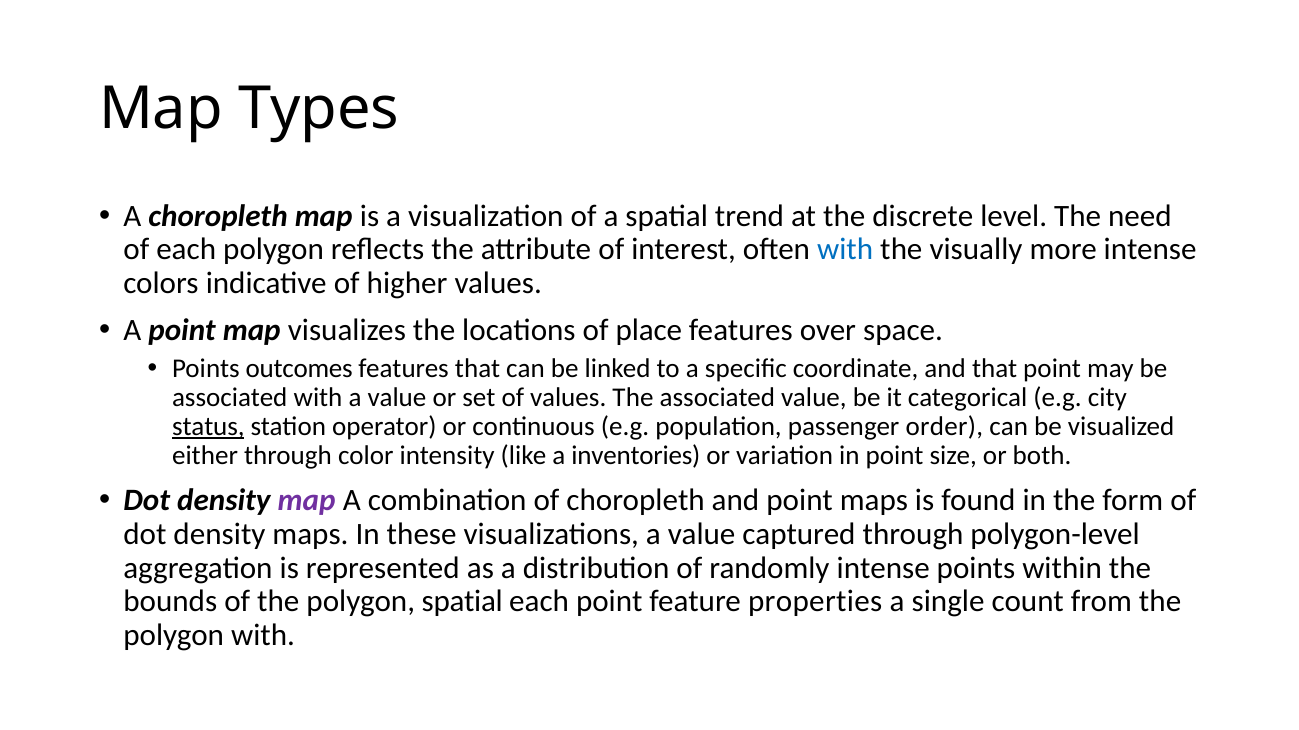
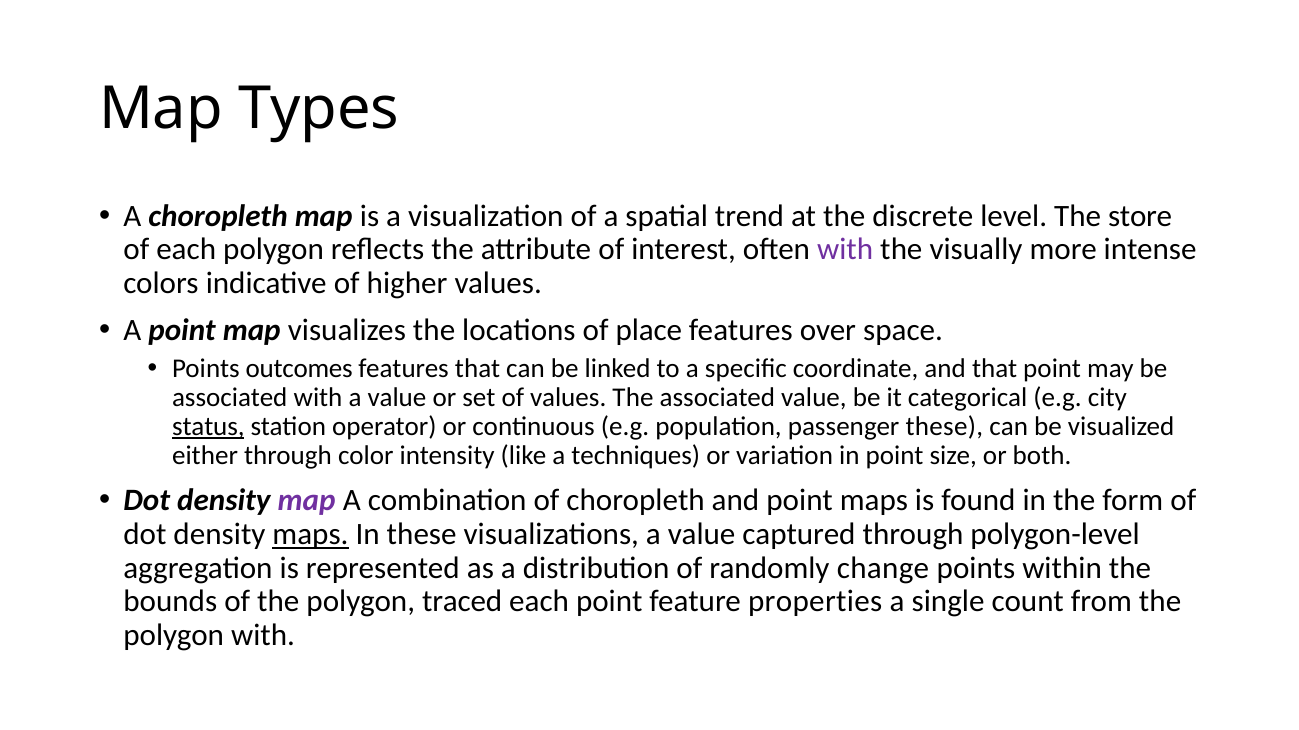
need: need -> store
with at (845, 250) colour: blue -> purple
passenger order: order -> these
inventories: inventories -> techniques
maps at (311, 535) underline: none -> present
randomly intense: intense -> change
polygon spatial: spatial -> traced
